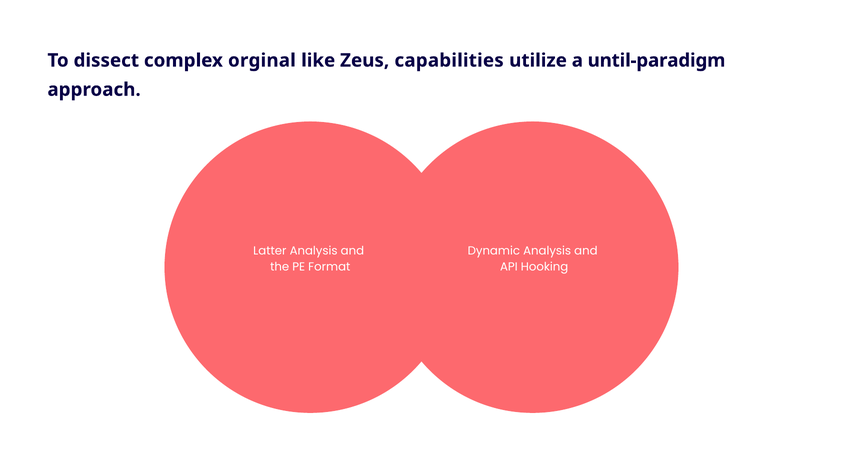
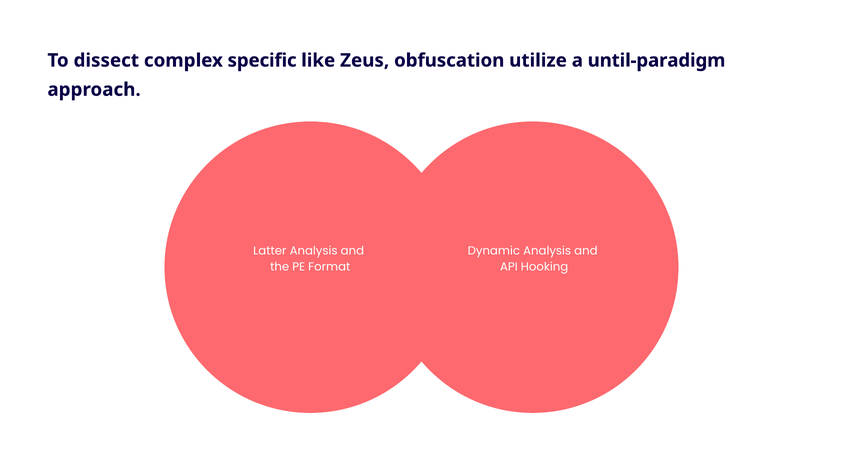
orginal: orginal -> specific
capabilities: capabilities -> obfuscation
